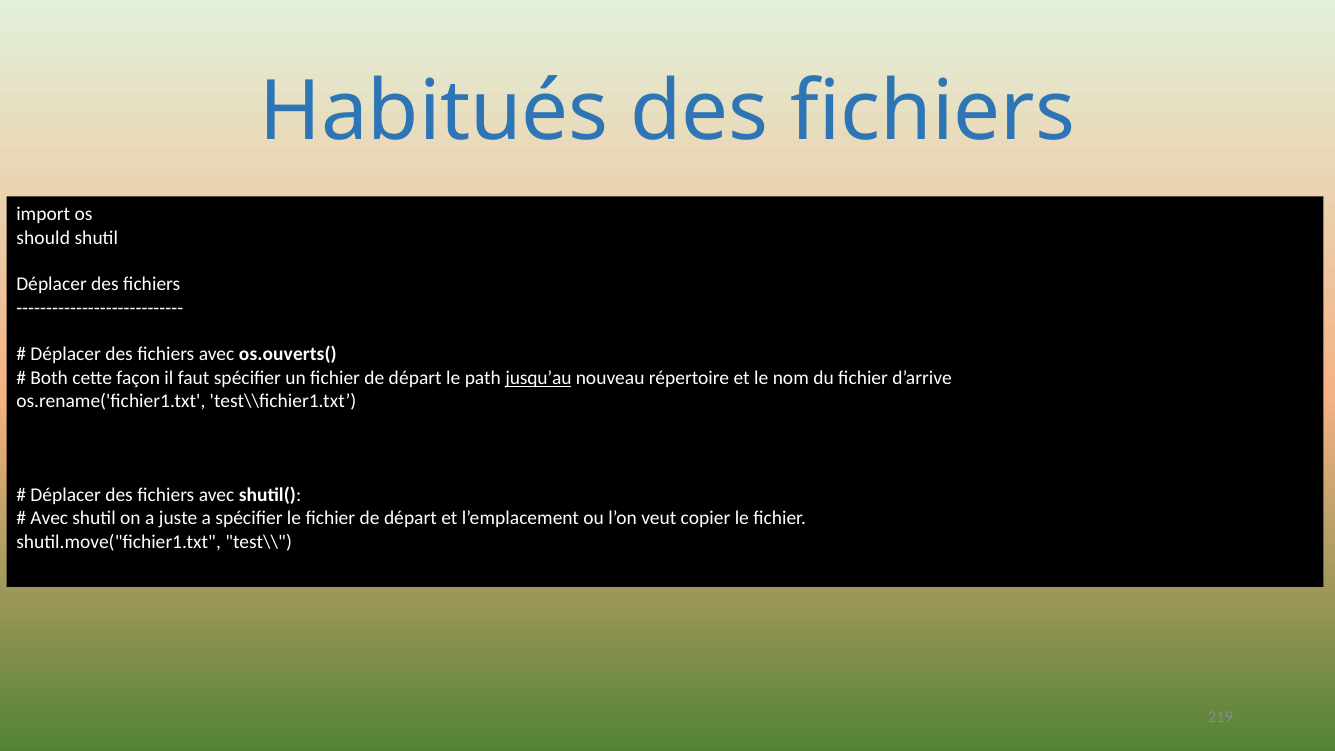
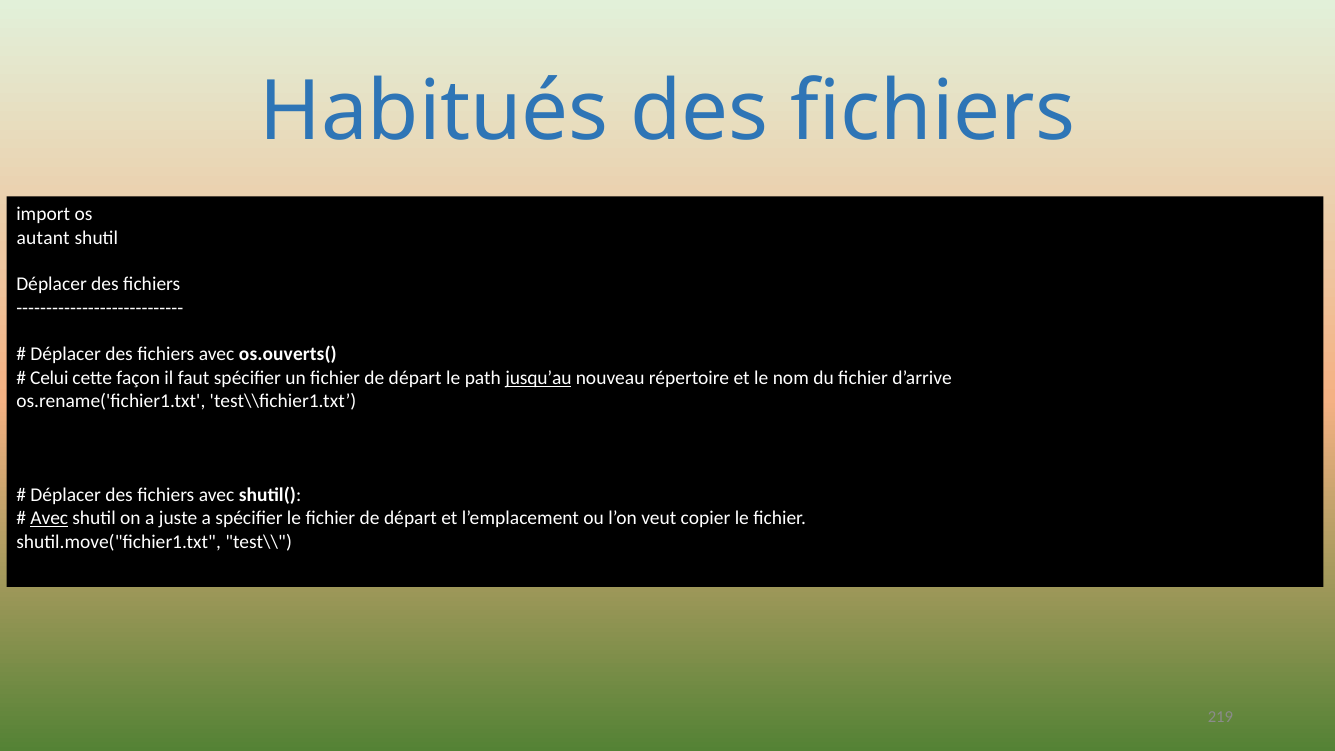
should: should -> autant
Both: Both -> Celui
Avec at (49, 518) underline: none -> present
